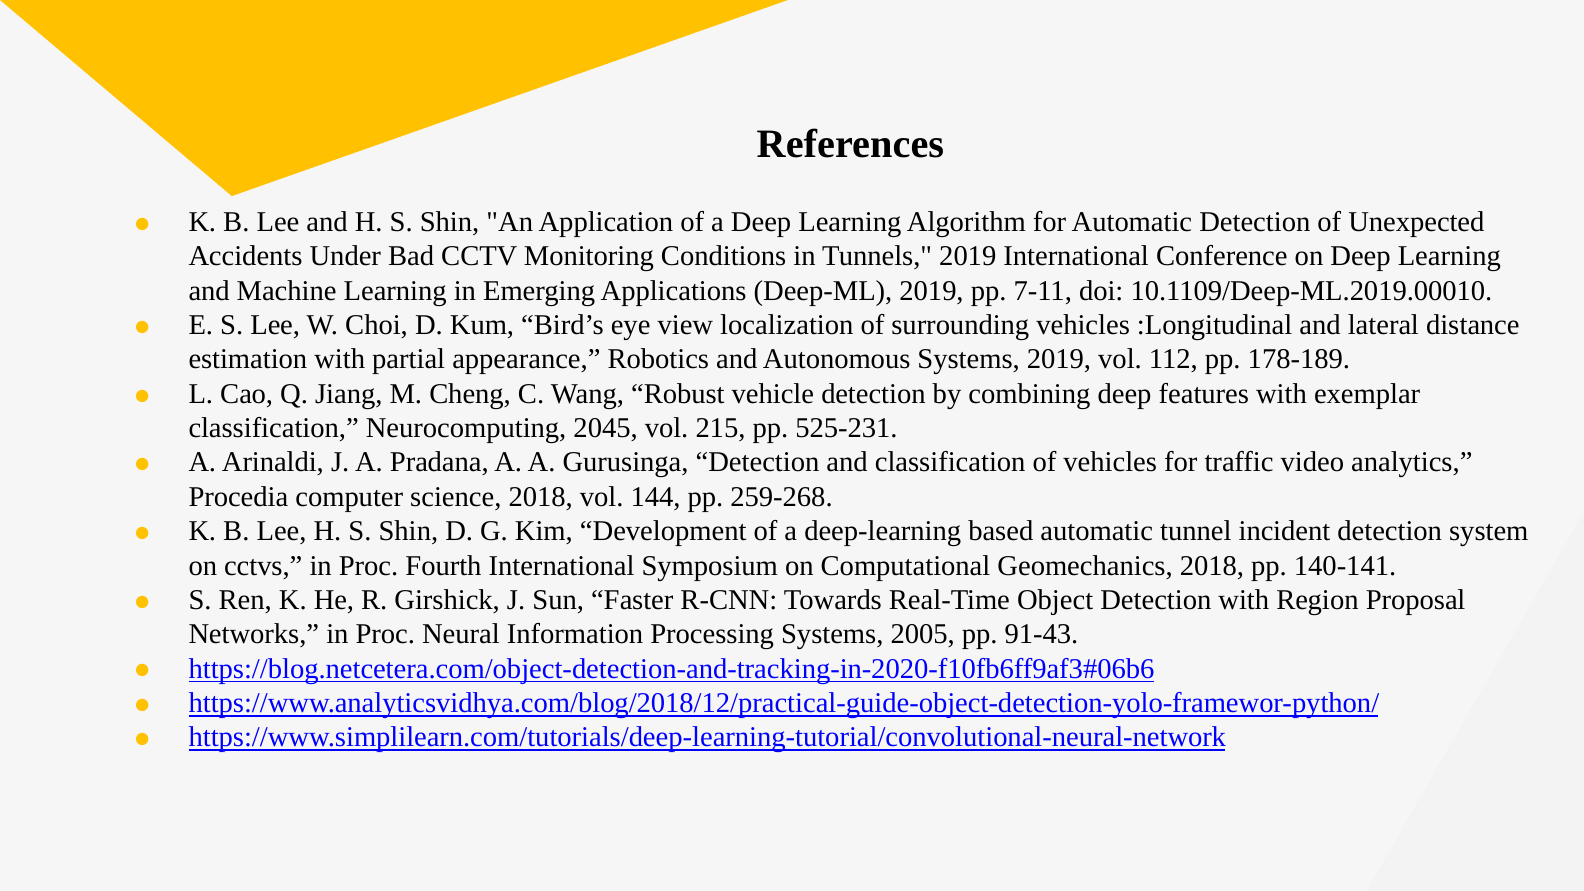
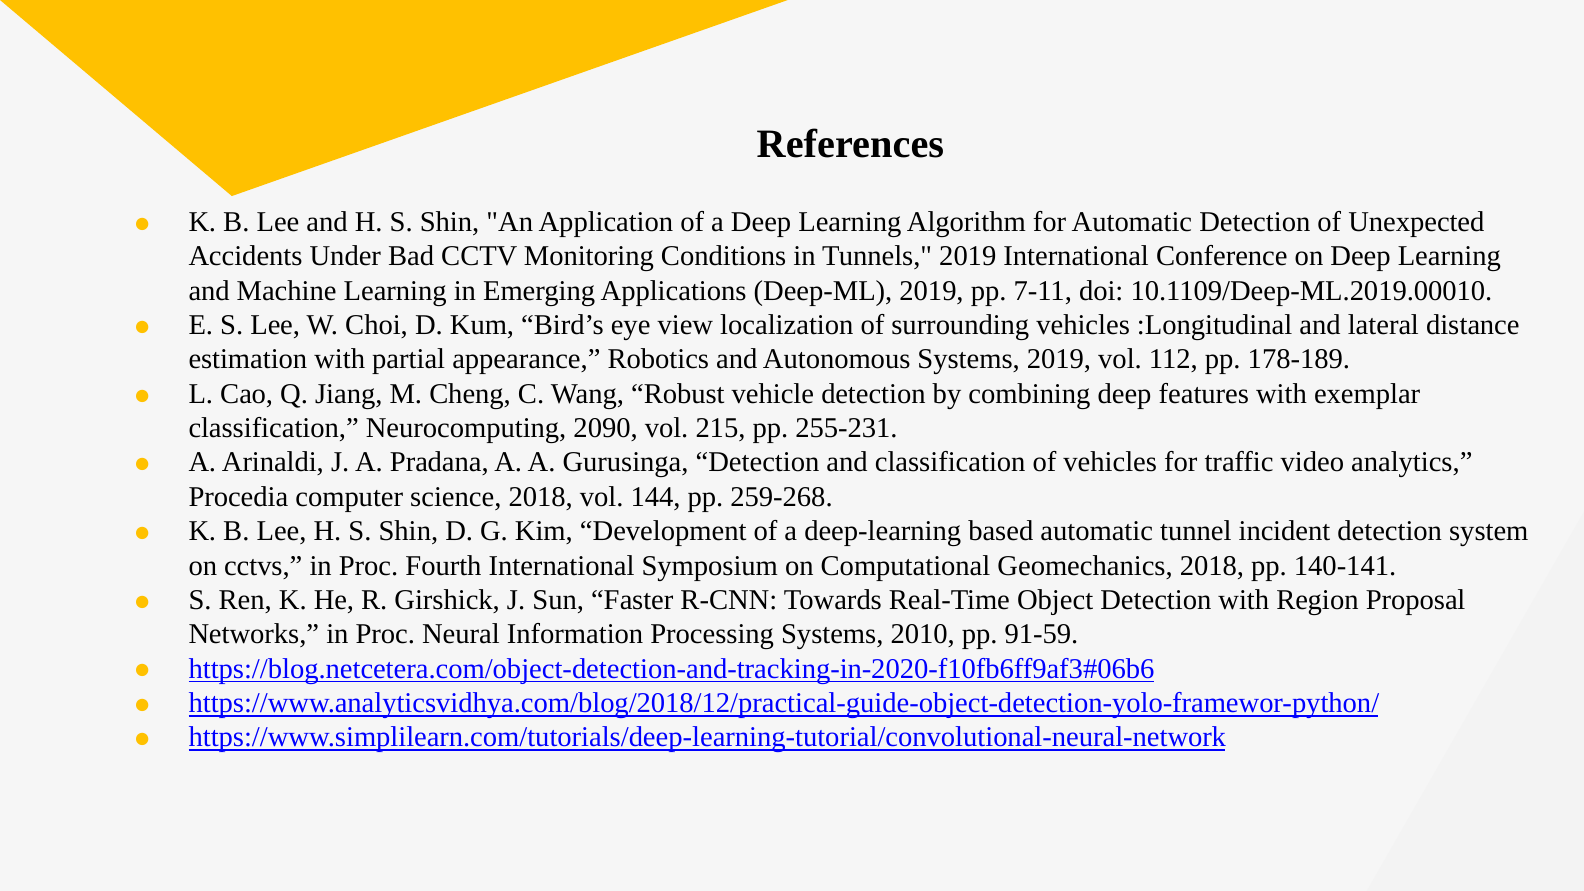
2045: 2045 -> 2090
525-231: 525-231 -> 255-231
2005: 2005 -> 2010
91-43: 91-43 -> 91-59
